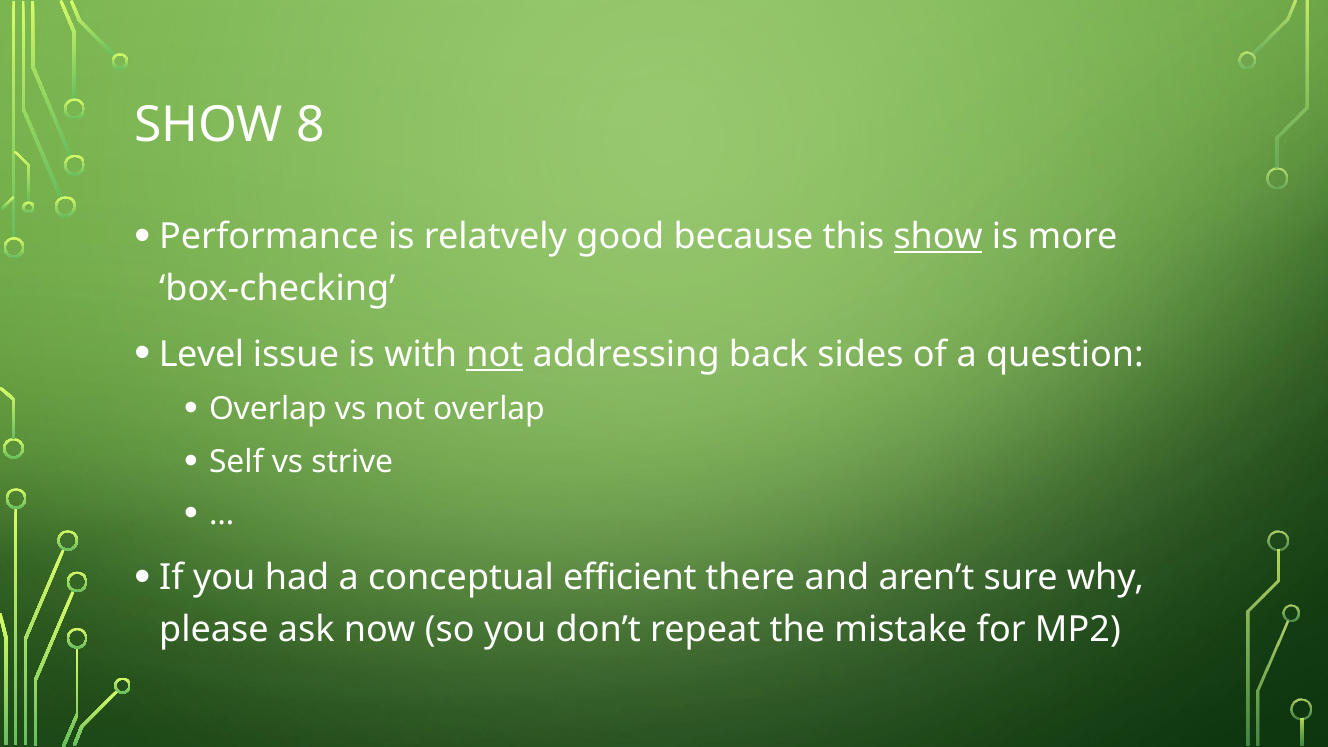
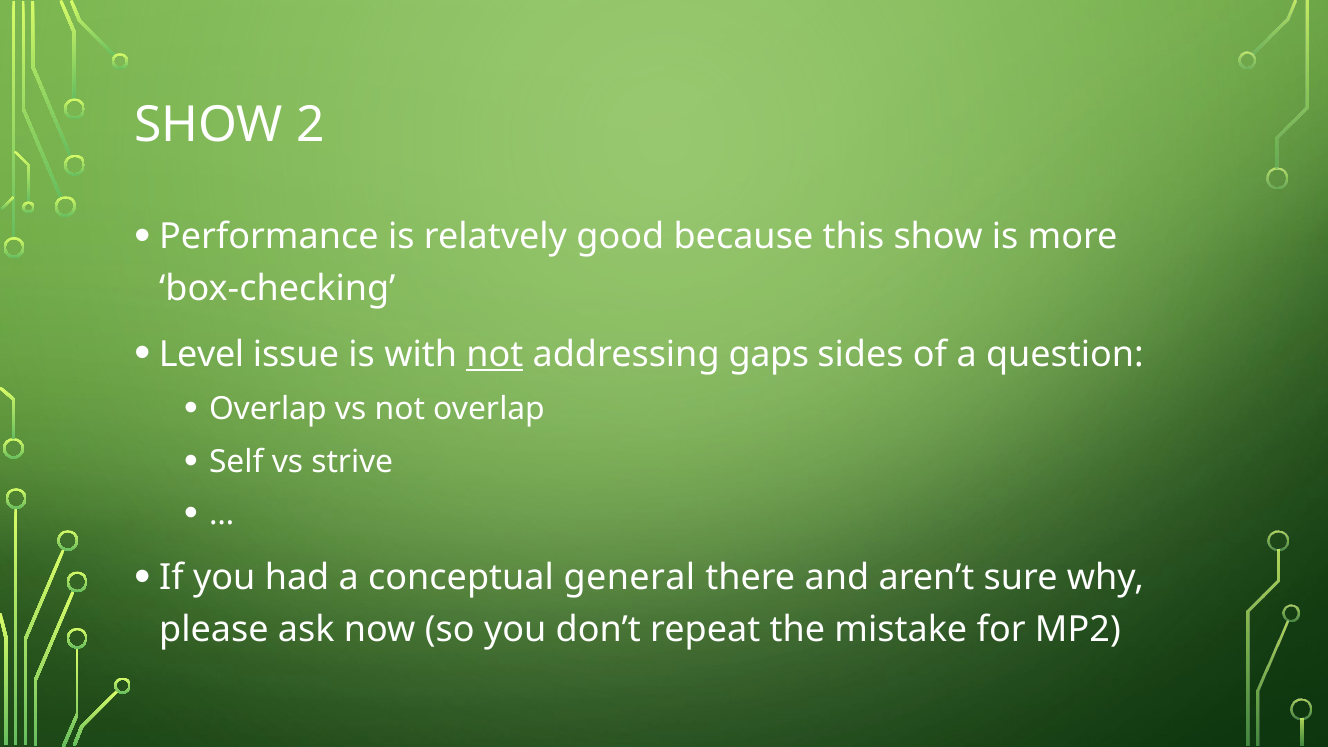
8: 8 -> 2
show at (938, 237) underline: present -> none
back: back -> gaps
efficient: efficient -> general
